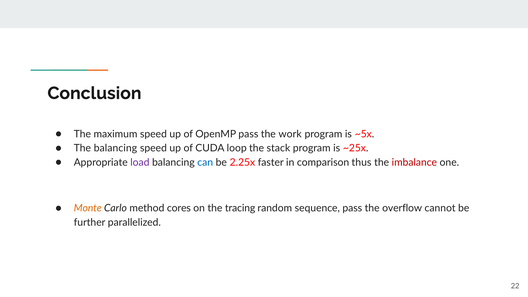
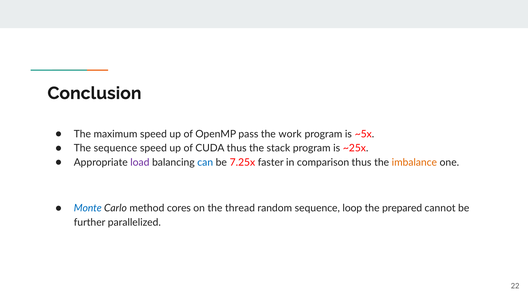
The balancing: balancing -> sequence
CUDA loop: loop -> thus
2.25x: 2.25x -> 7.25x
imbalance colour: red -> orange
Monte colour: orange -> blue
tracing: tracing -> thread
sequence pass: pass -> loop
overflow: overflow -> prepared
